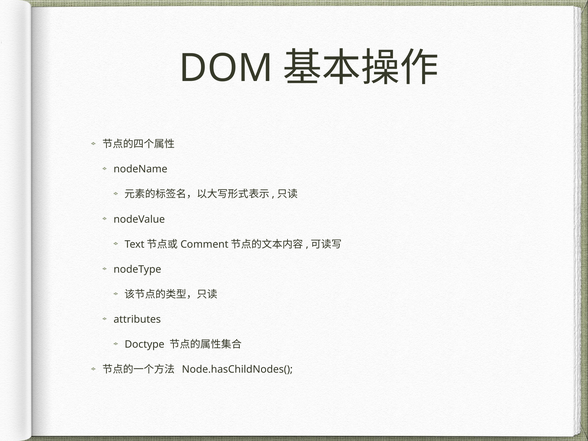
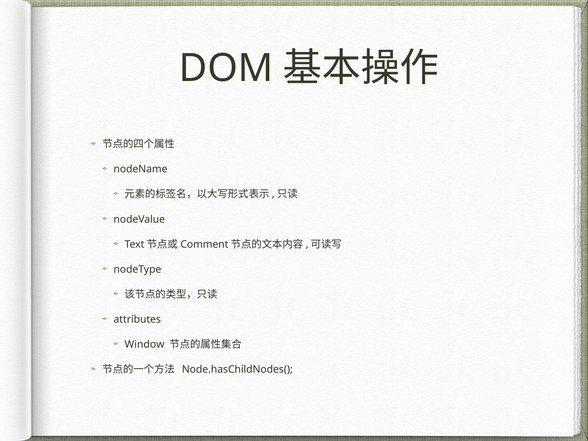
Doctype: Doctype -> Window
